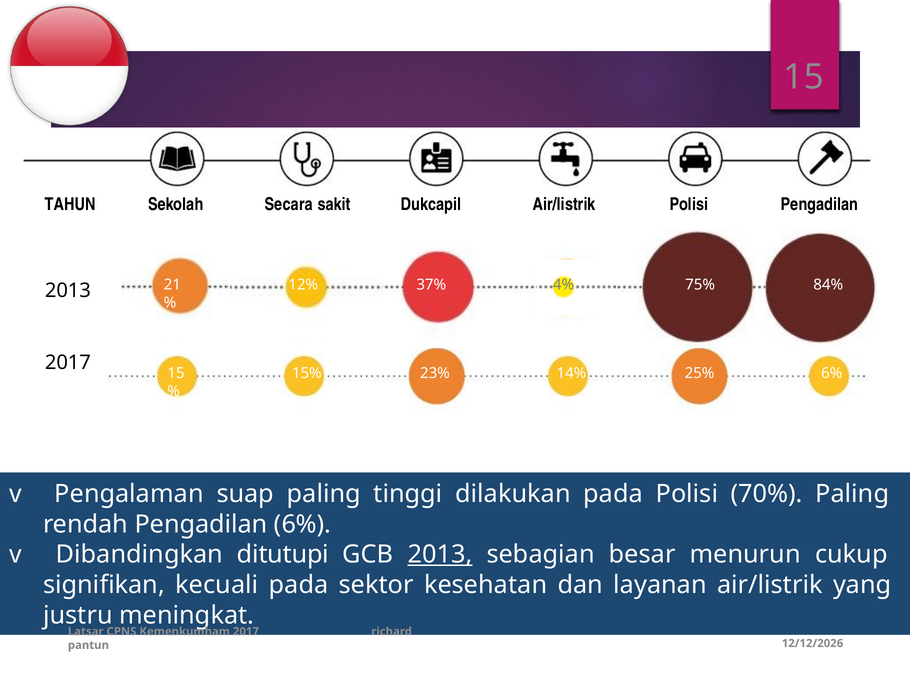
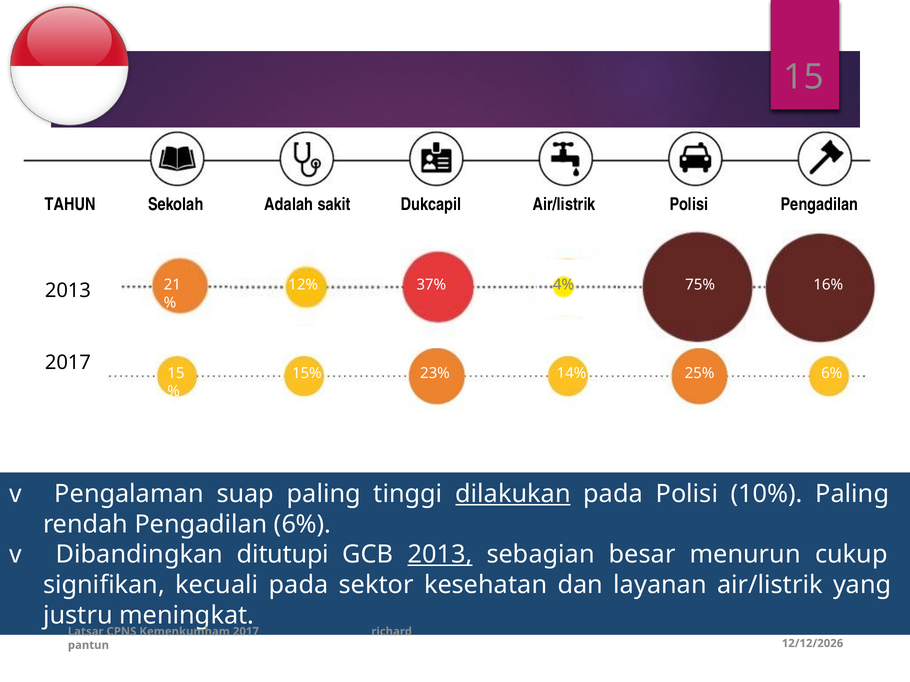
Secara: Secara -> Adalah
84%: 84% -> 16%
dilakukan underline: none -> present
70%: 70% -> 10%
